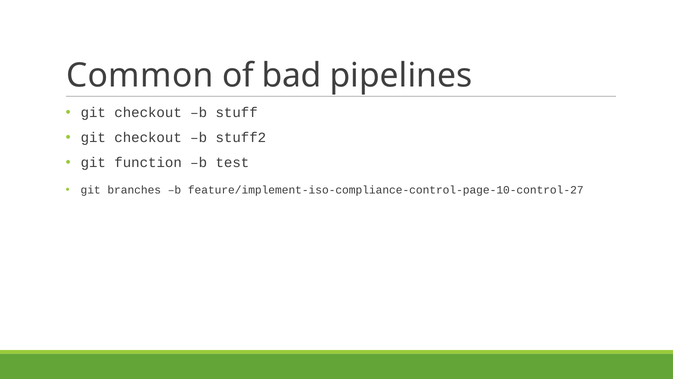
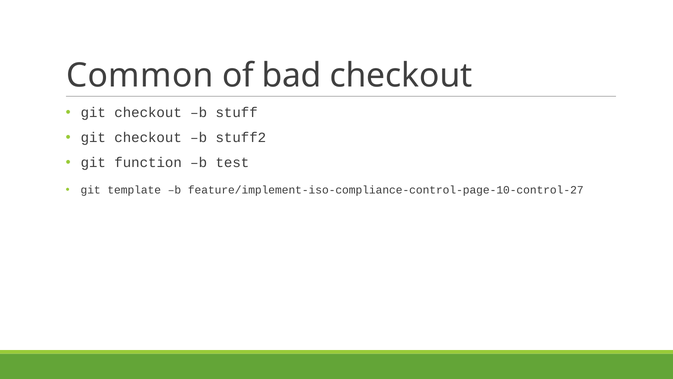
bad pipelines: pipelines -> checkout
branches: branches -> template
